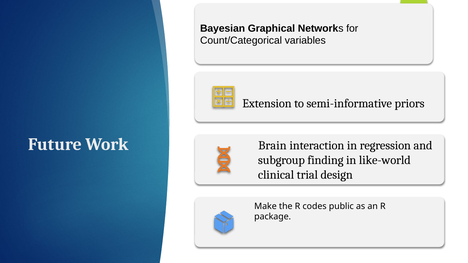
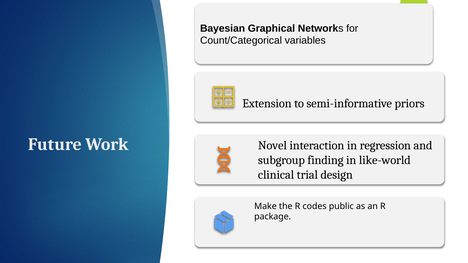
Brain: Brain -> Novel
